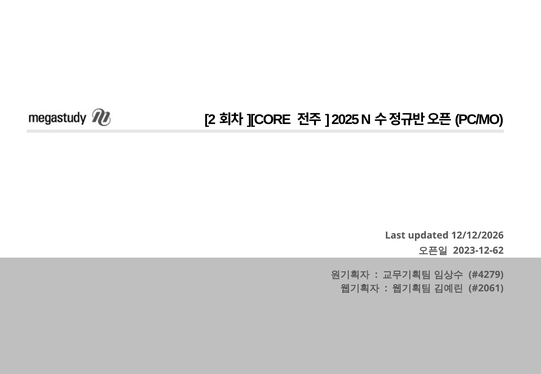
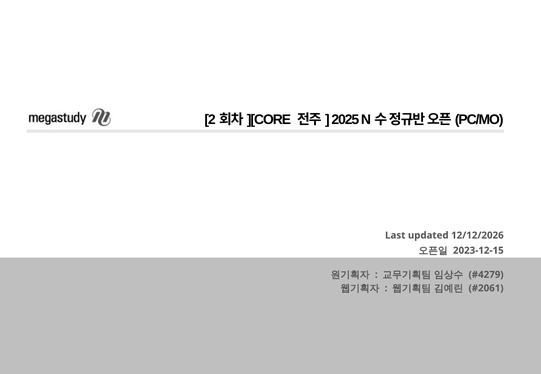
2023-12-62: 2023-12-62 -> 2023-12-15
